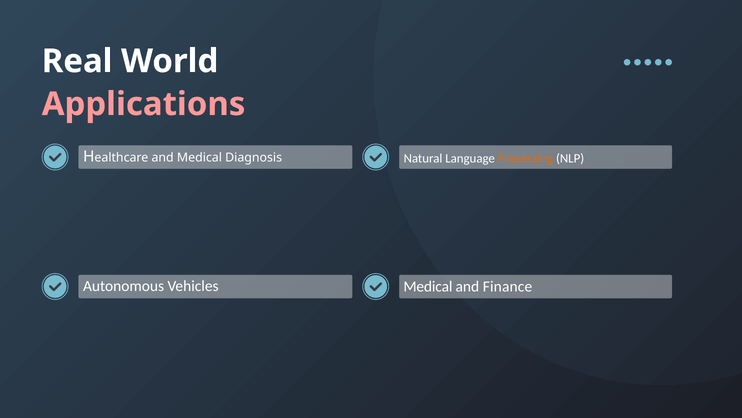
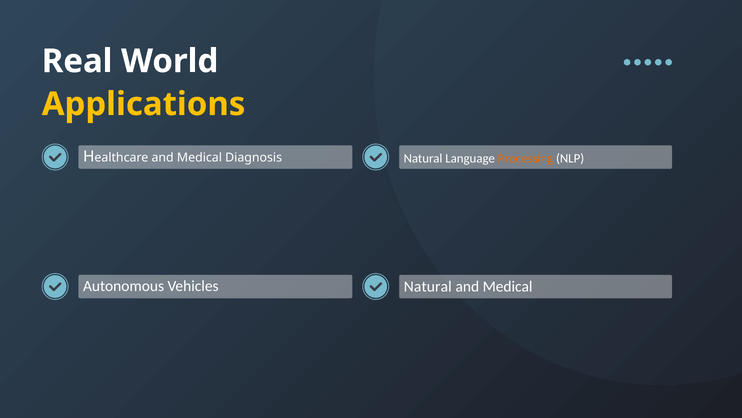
Applications colour: pink -> yellow
Vehicles Medical: Medical -> Natural
Finance at (507, 286): Finance -> Medical
